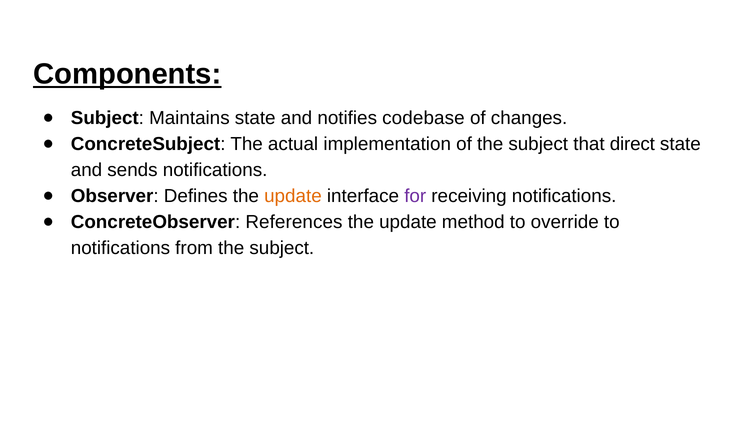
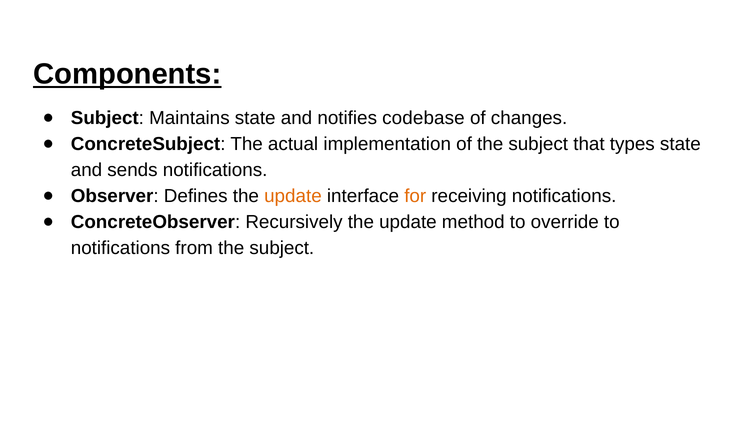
direct: direct -> types
for colour: purple -> orange
References: References -> Recursively
